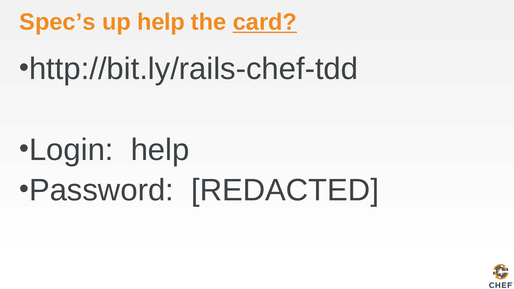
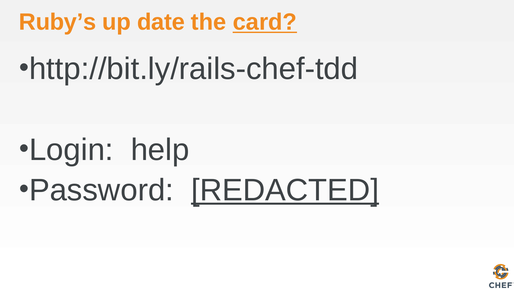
Spec’s: Spec’s -> Ruby’s
up help: help -> date
REDACTED underline: none -> present
